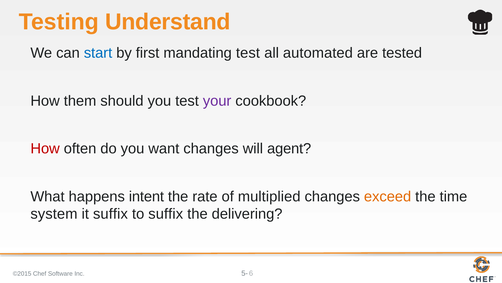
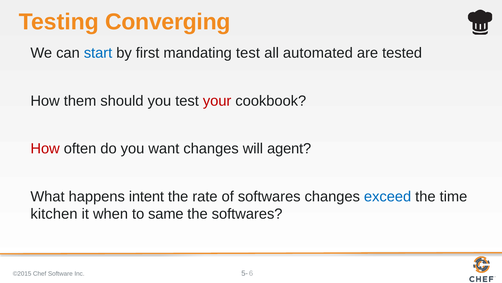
Understand: Understand -> Converging
your colour: purple -> red
of multiplied: multiplied -> softwares
exceed colour: orange -> blue
system: system -> kitchen
it suffix: suffix -> when
to suffix: suffix -> same
the delivering: delivering -> softwares
